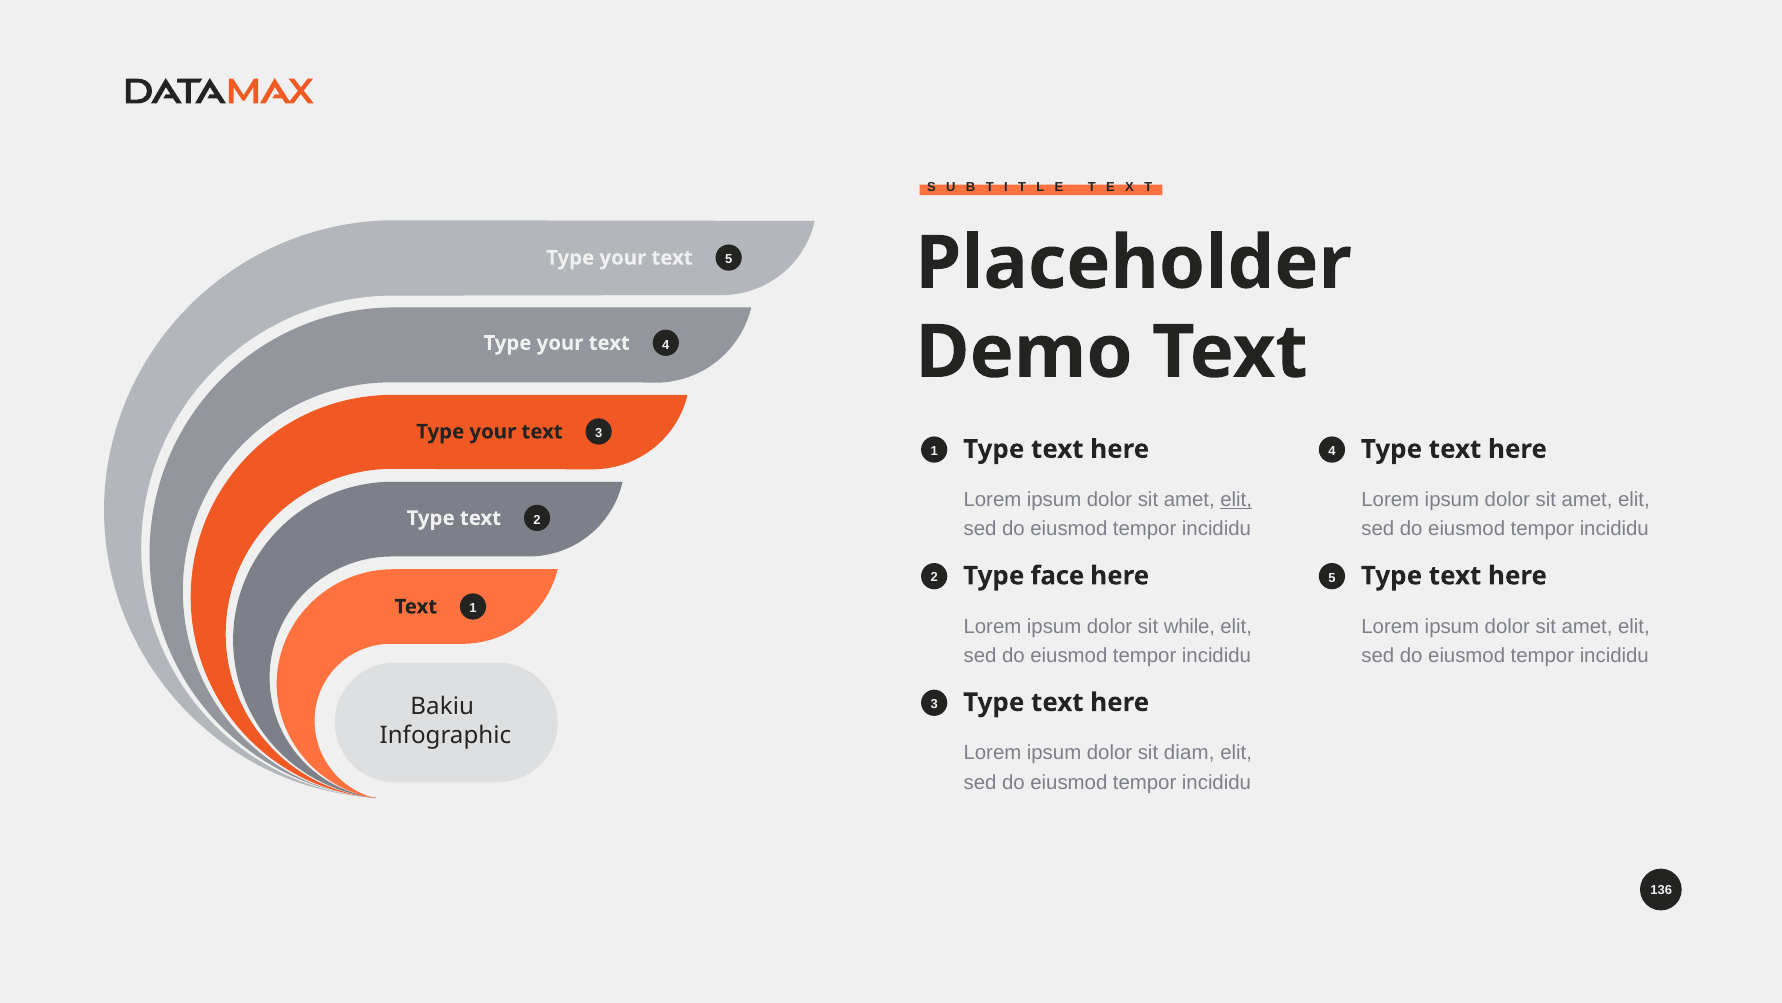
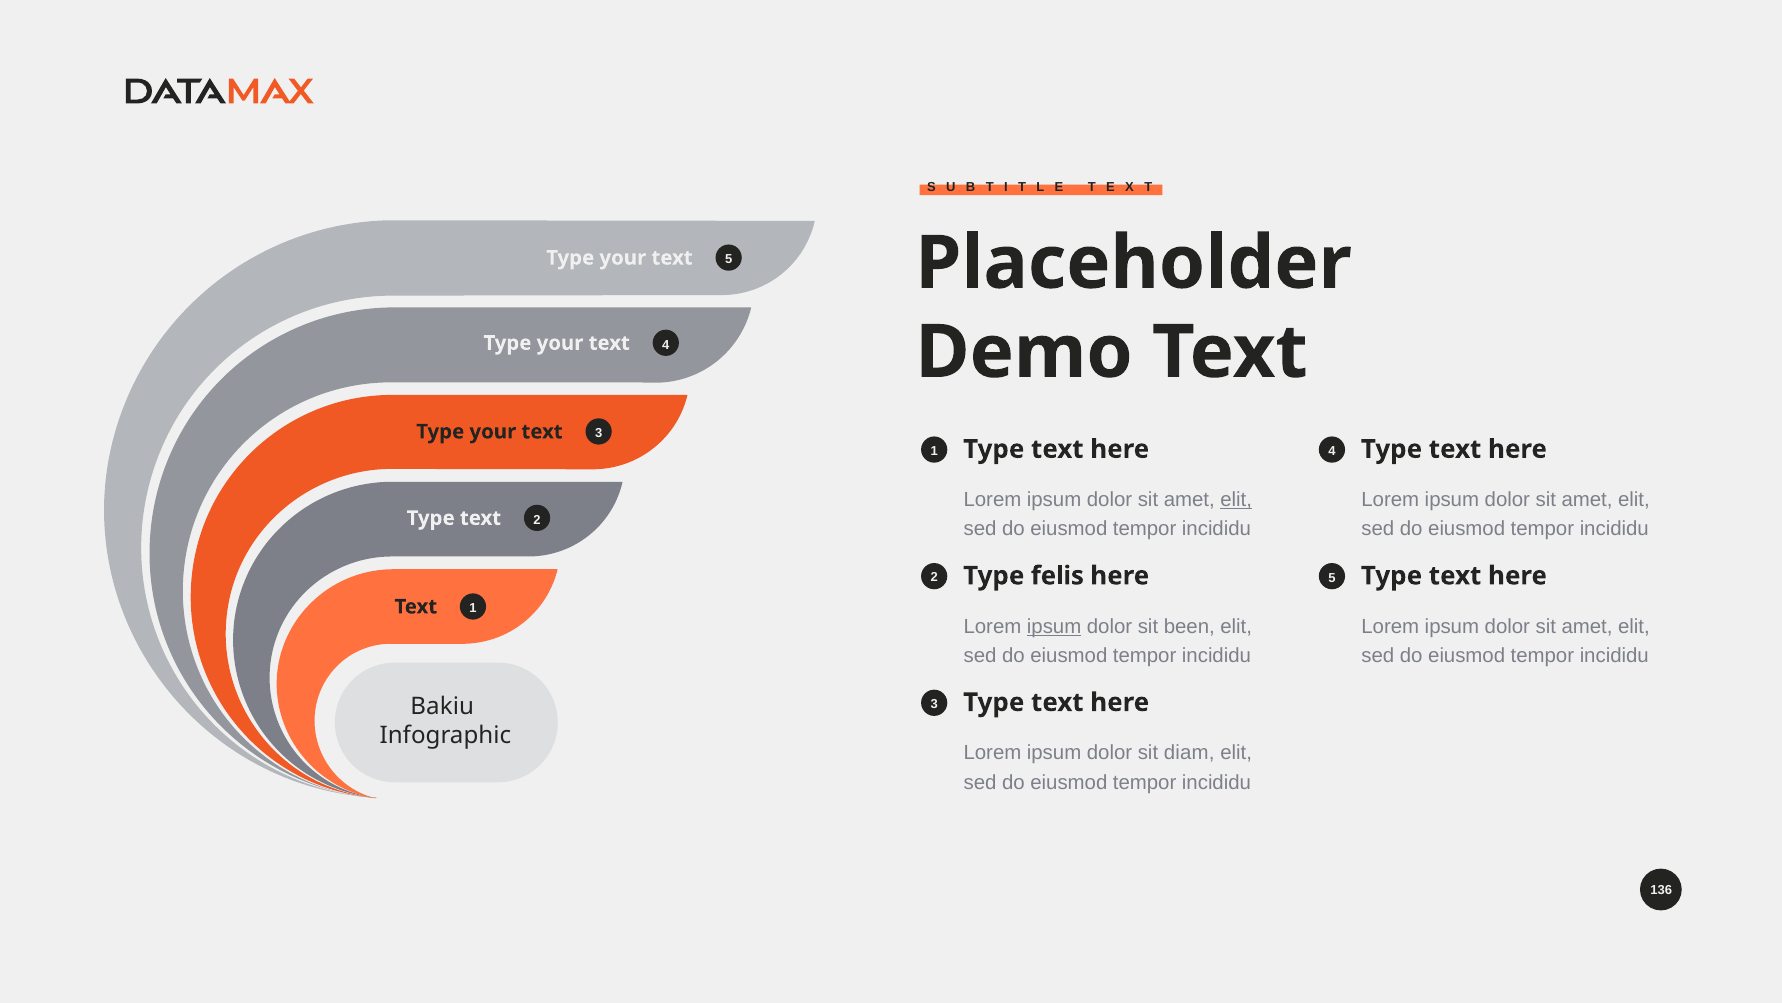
face: face -> felis
ipsum at (1054, 626) underline: none -> present
while: while -> been
